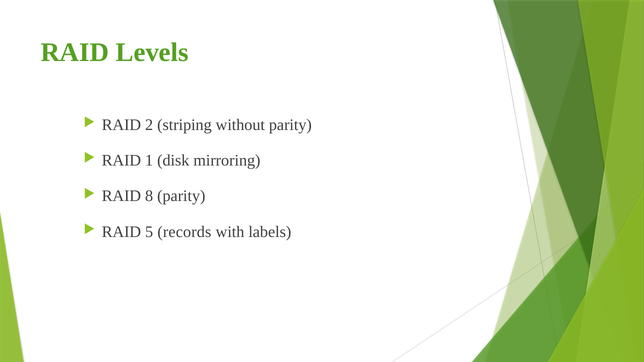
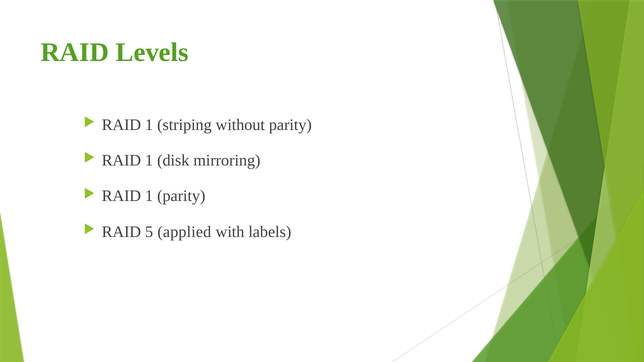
2 at (149, 125): 2 -> 1
8 at (149, 196): 8 -> 1
records: records -> applied
